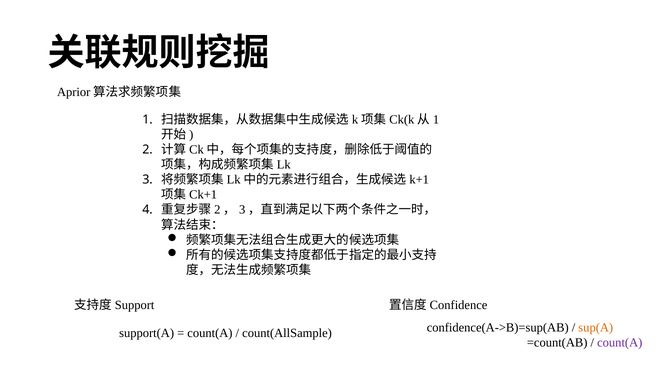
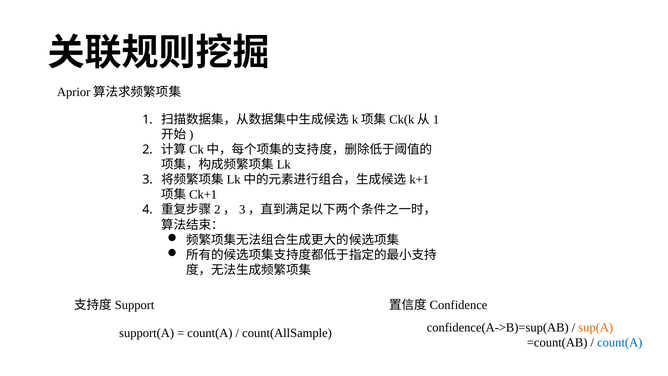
count(A at (620, 342) colour: purple -> blue
